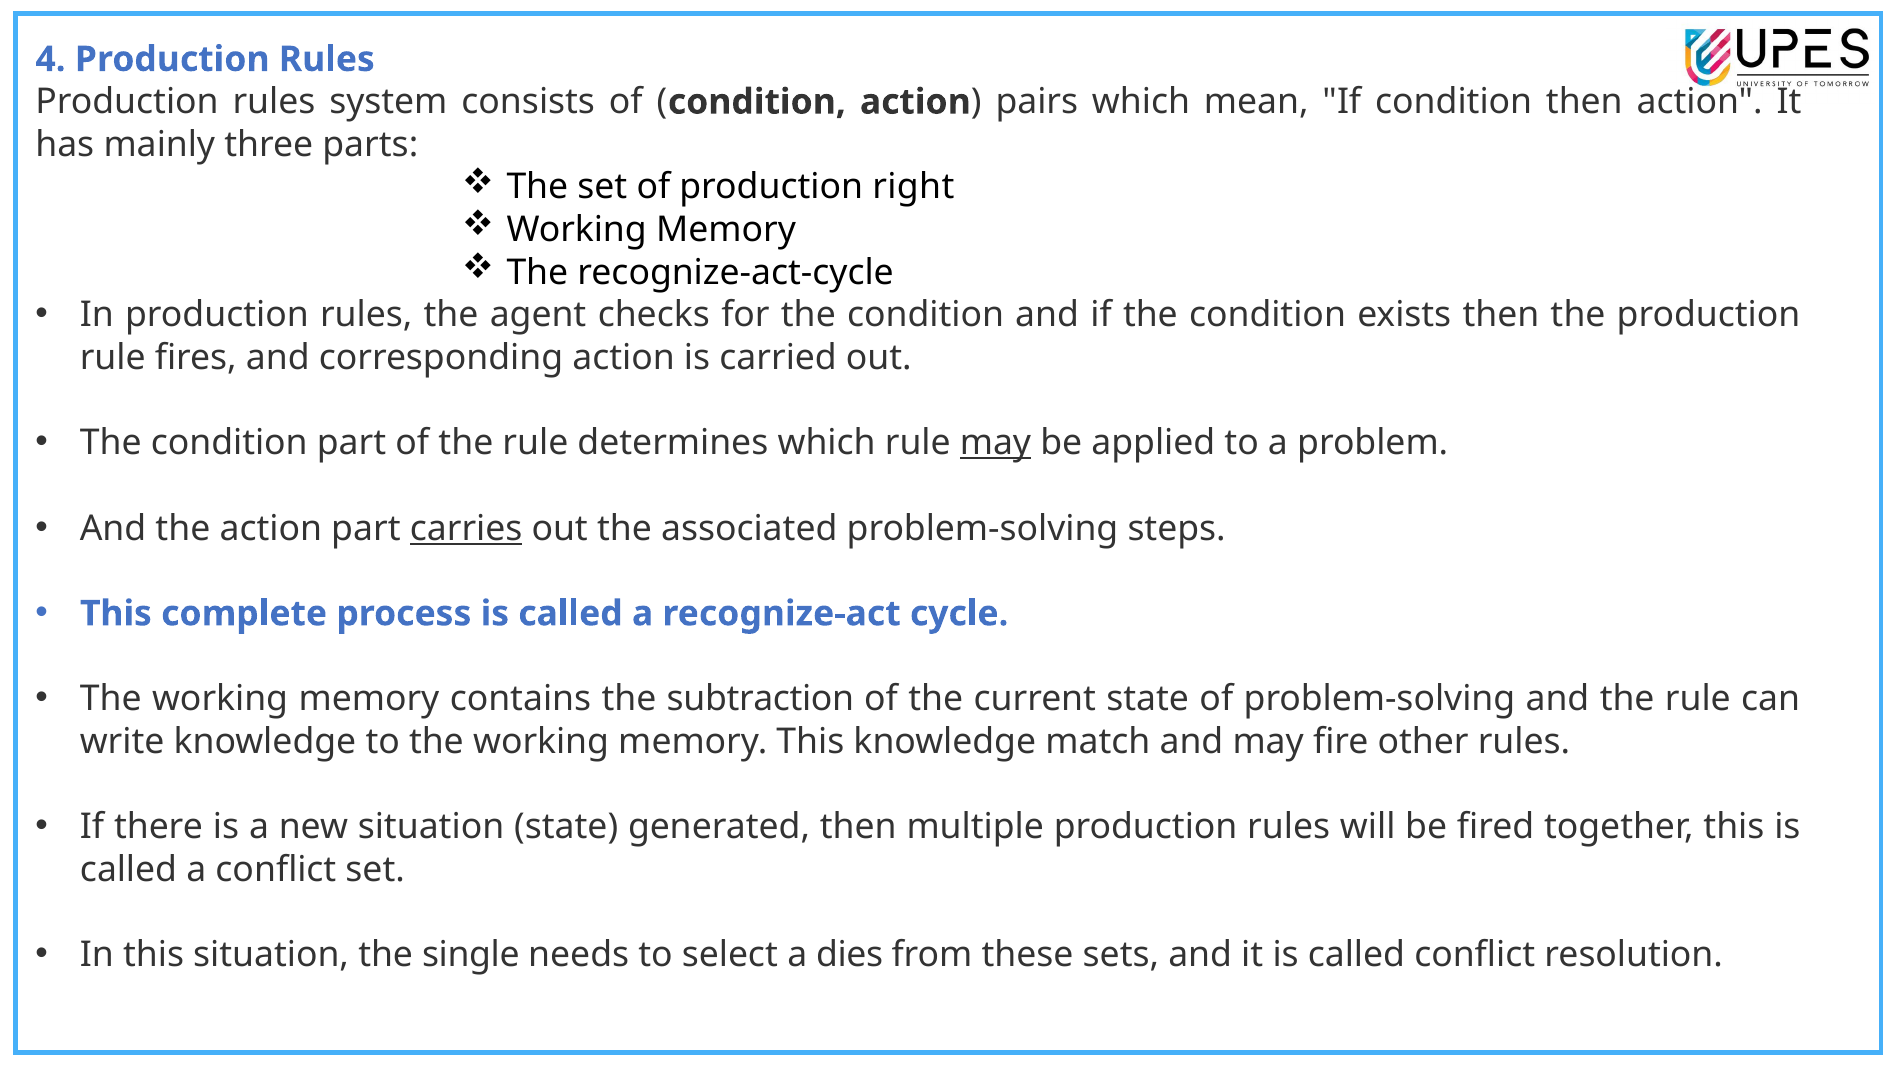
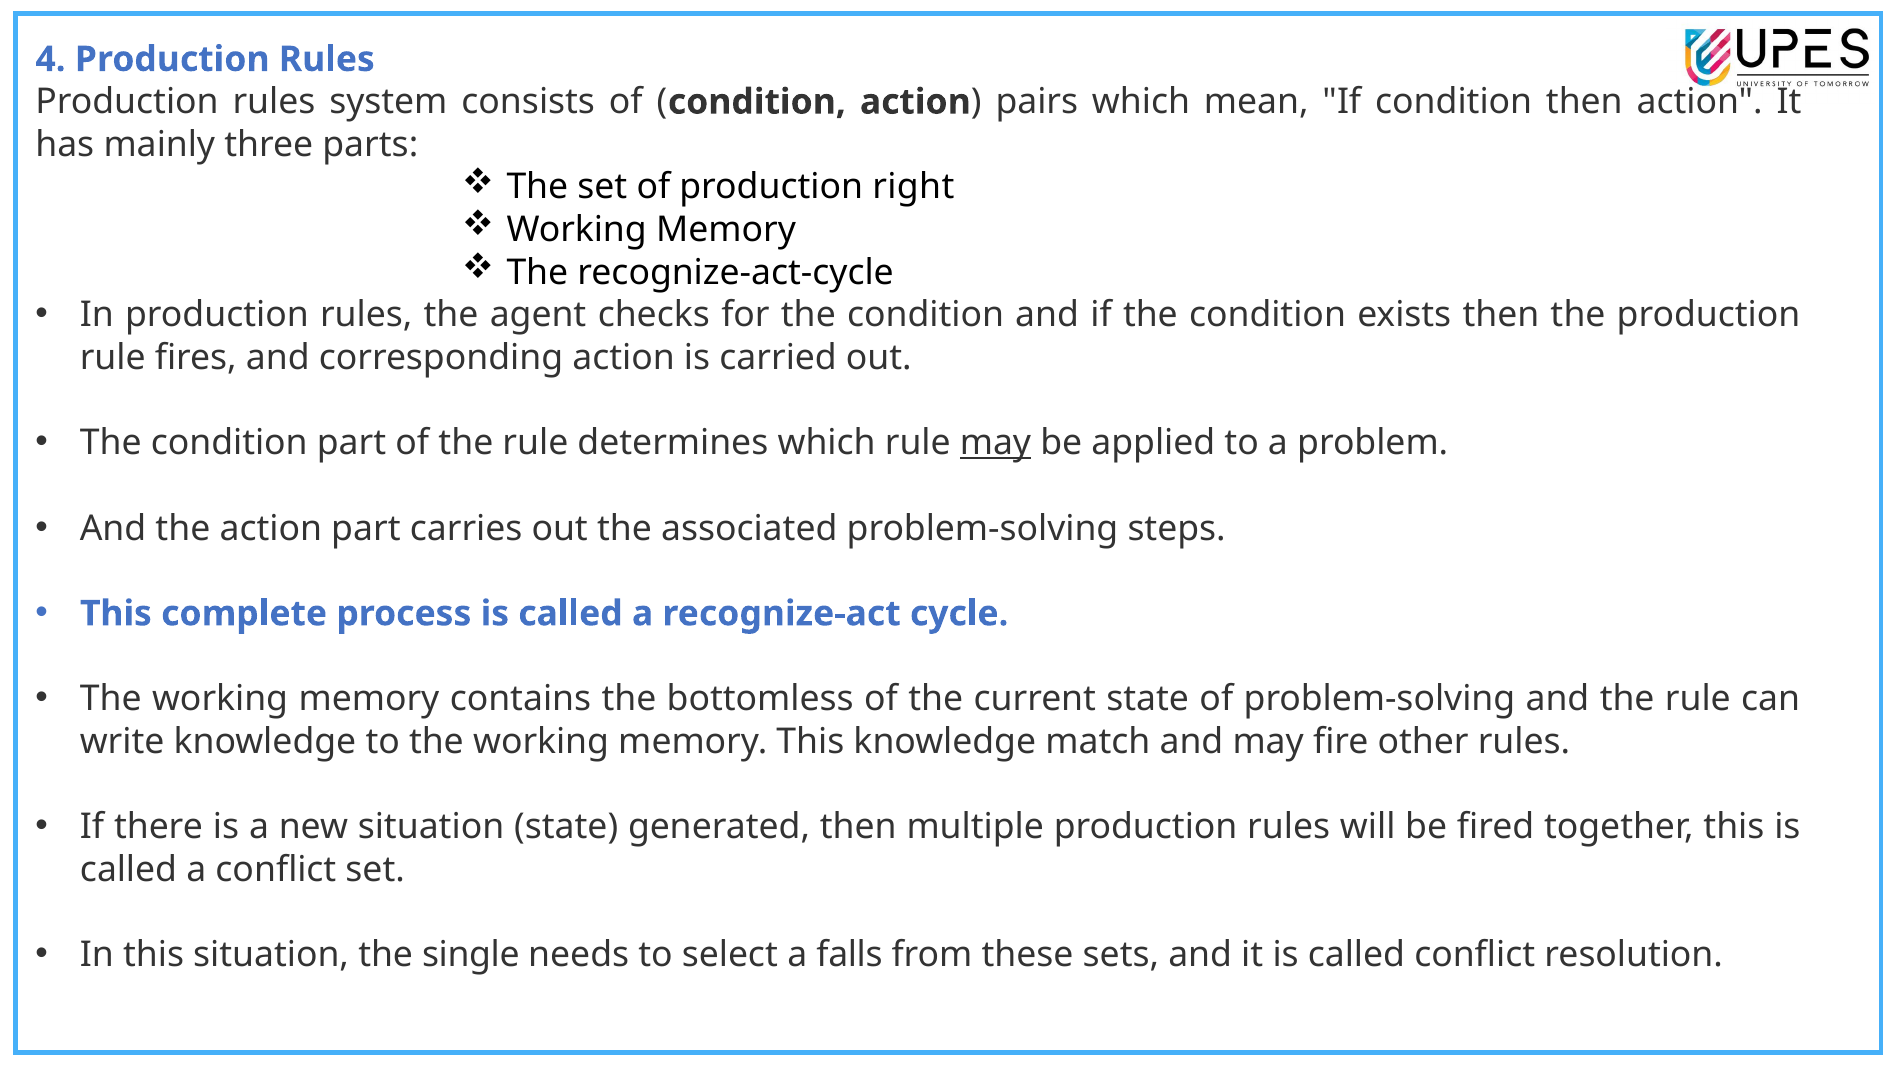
carries underline: present -> none
subtraction: subtraction -> bottomless
dies: dies -> falls
